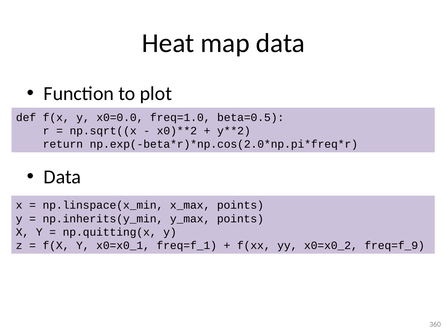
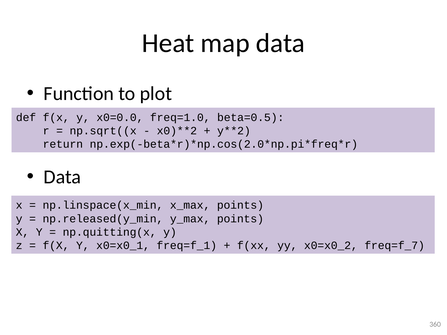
np.inherits(y_min: np.inherits(y_min -> np.released(y_min
freq=f_9: freq=f_9 -> freq=f_7
